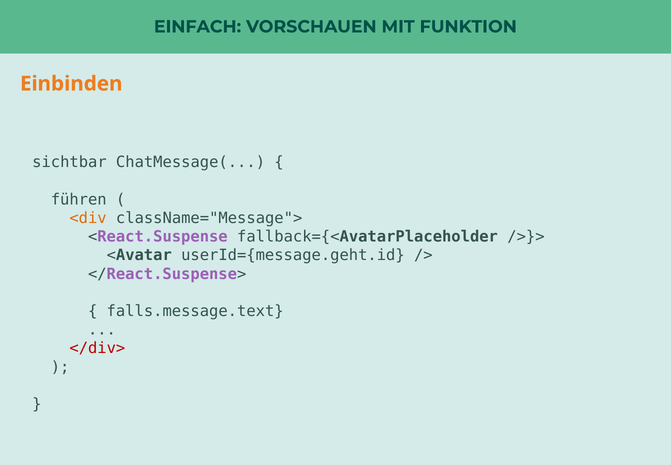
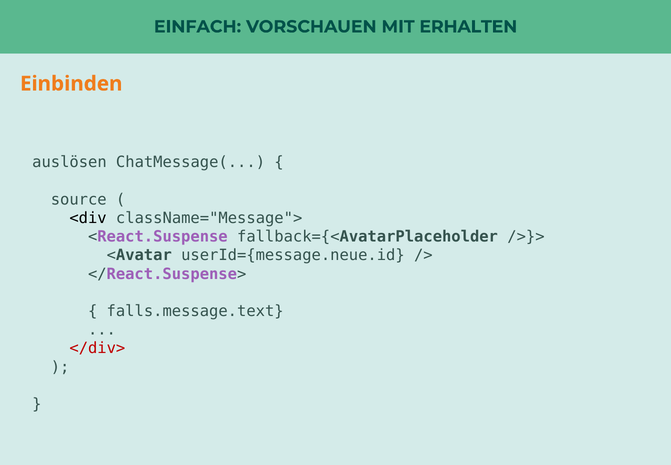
FUNKTION: FUNKTION -> ERHALTEN
sichtbar: sichtbar -> auslösen
führen: führen -> source
<div colour: orange -> black
userId={message.geht.id: userId={message.geht.id -> userId={message.neue.id
